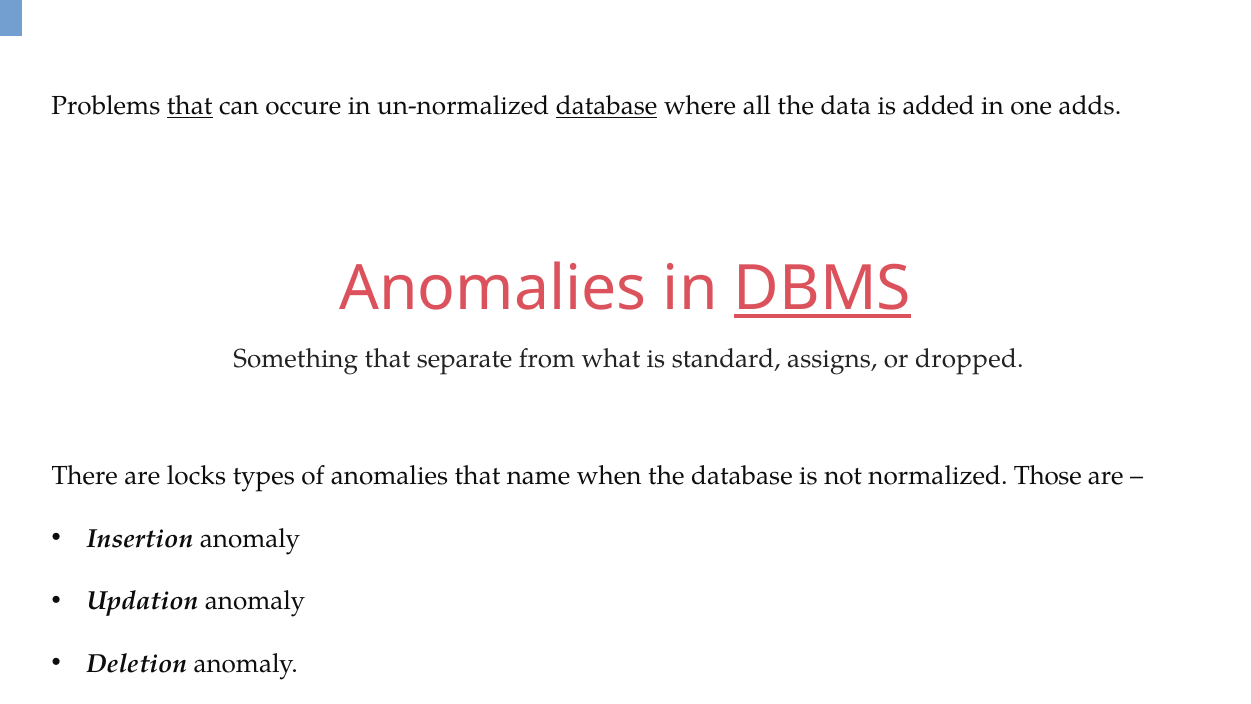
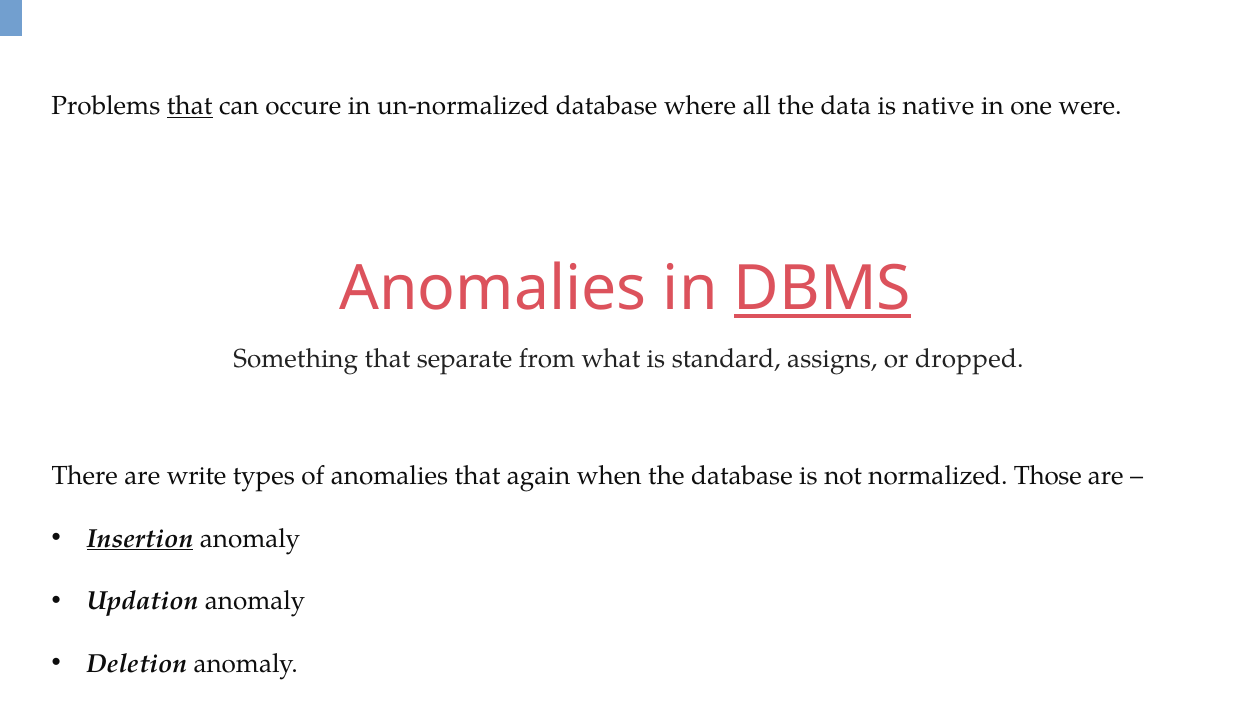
database at (607, 106) underline: present -> none
added: added -> native
adds: adds -> were
locks: locks -> write
name: name -> again
Insertion underline: none -> present
